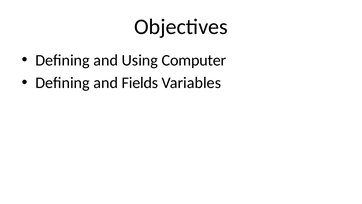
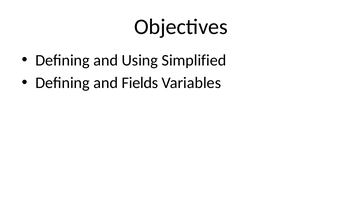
Computer: Computer -> Simplified
